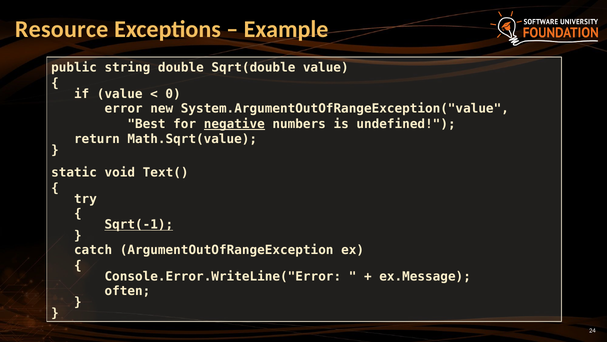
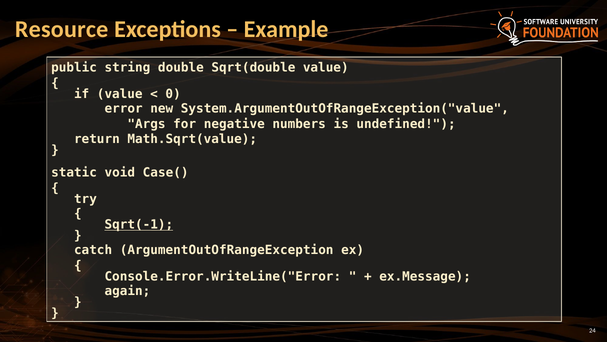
Best: Best -> Args
negative underline: present -> none
Text(: Text( -> Case(
often: often -> again
